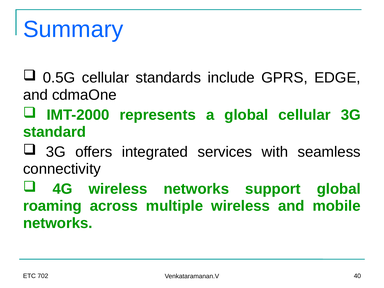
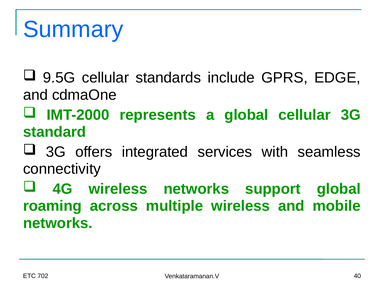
0.5G: 0.5G -> 9.5G
